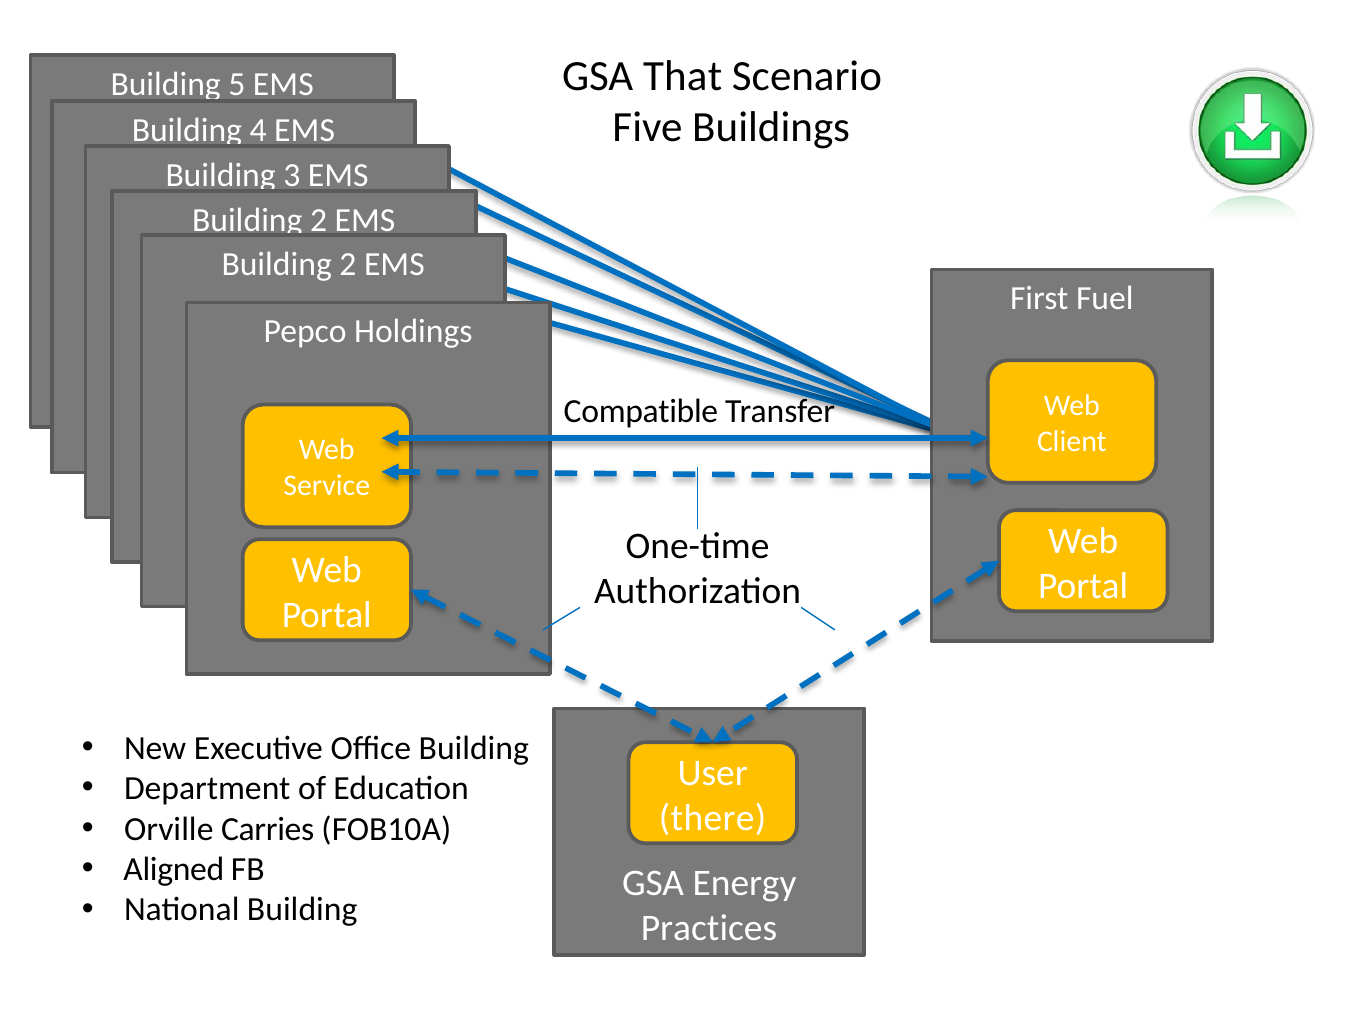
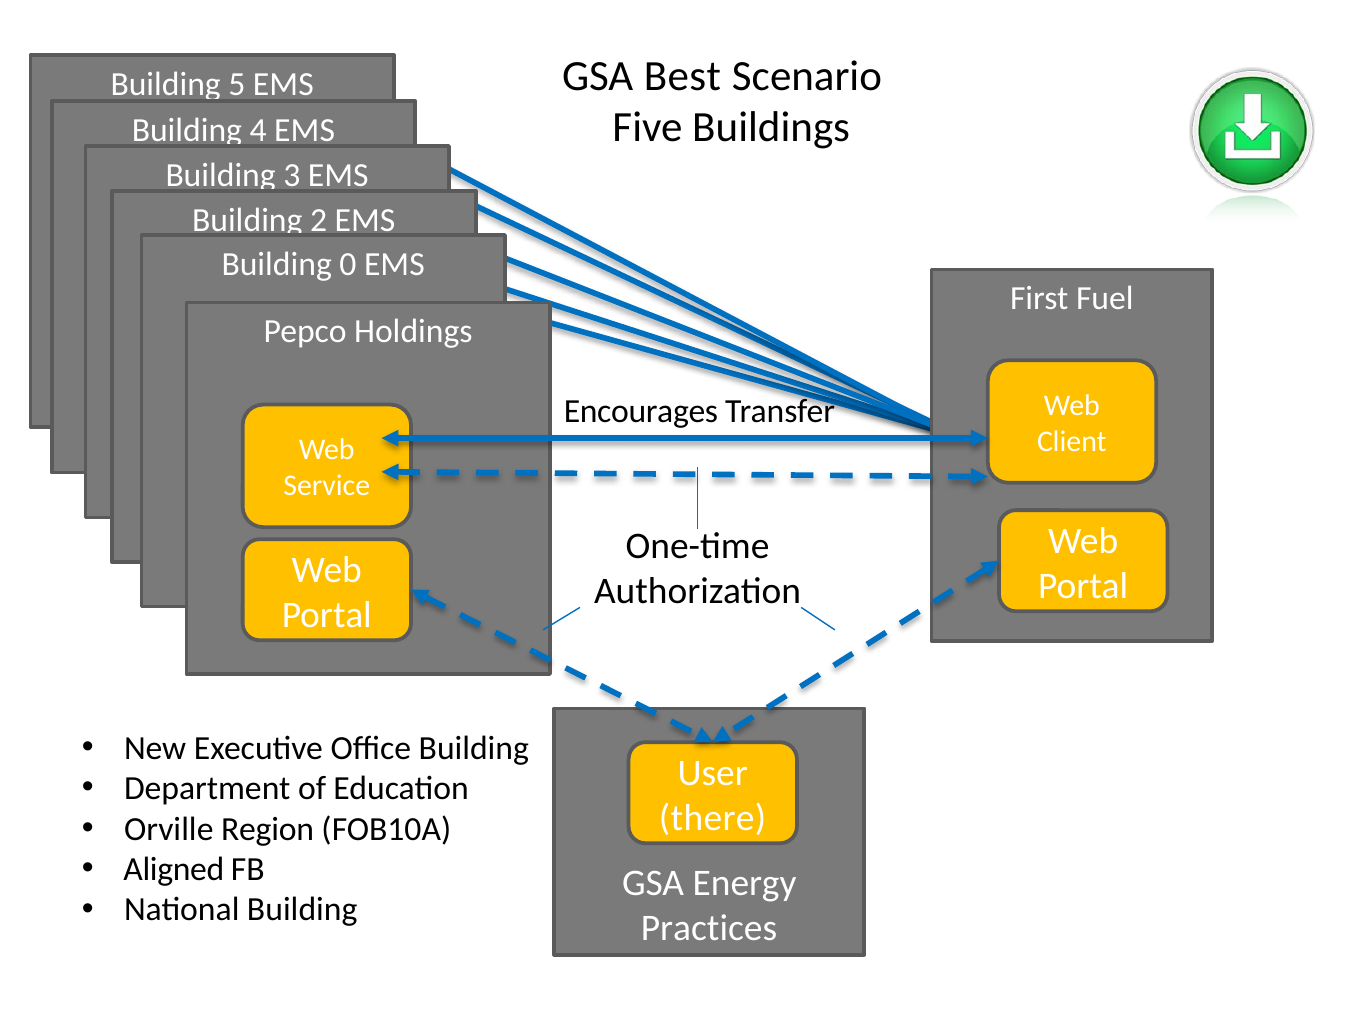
That: That -> Best
2 at (348, 264): 2 -> 0
Compatible: Compatible -> Encourages
Carries: Carries -> Region
